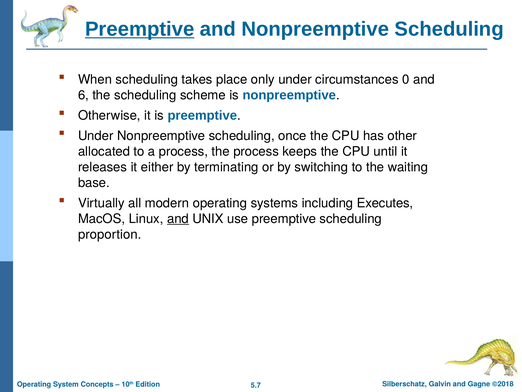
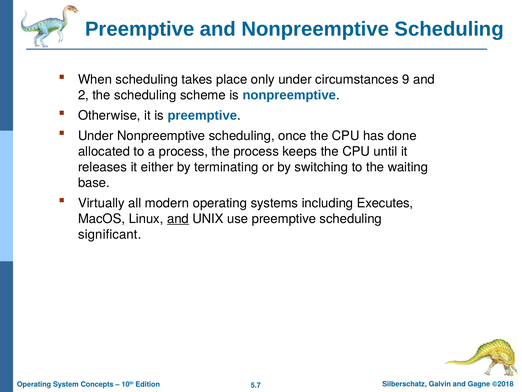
Preemptive at (140, 29) underline: present -> none
0: 0 -> 9
6: 6 -> 2
other: other -> done
proportion: proportion -> significant
